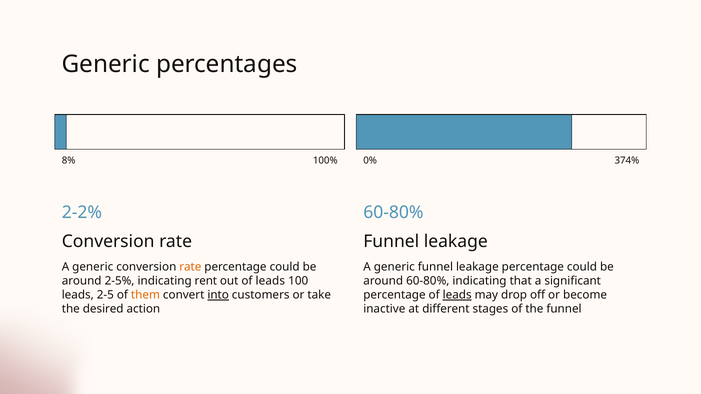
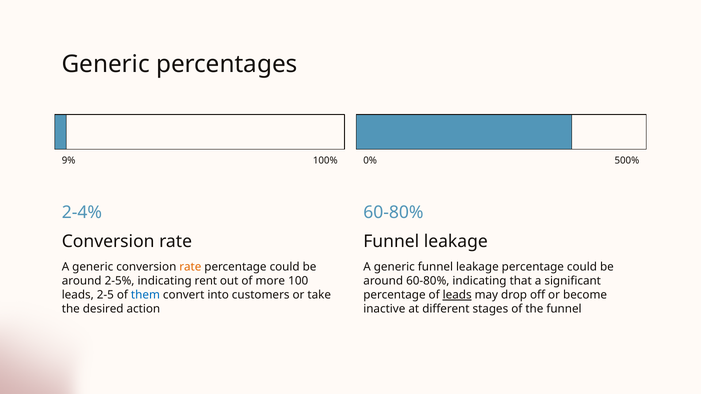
8%: 8% -> 9%
374%: 374% -> 500%
2-2%: 2-2% -> 2-4%
out of leads: leads -> more
them colour: orange -> blue
into underline: present -> none
